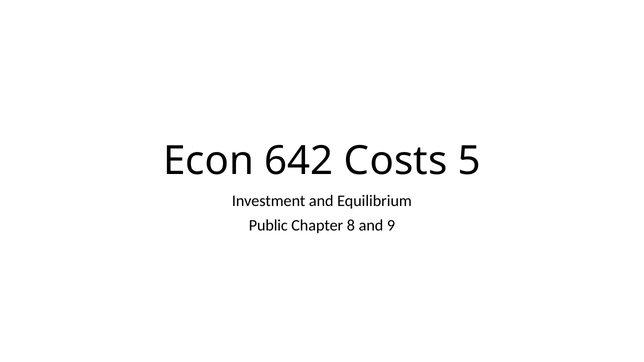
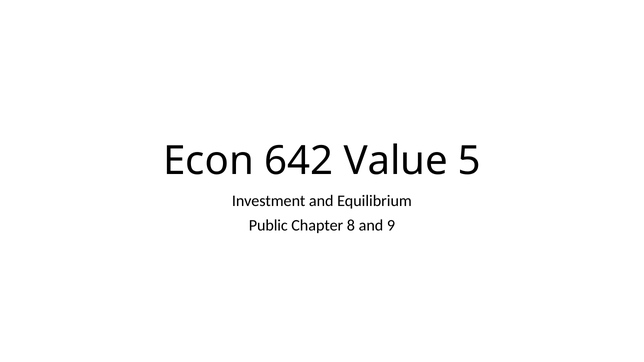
Costs: Costs -> Value
